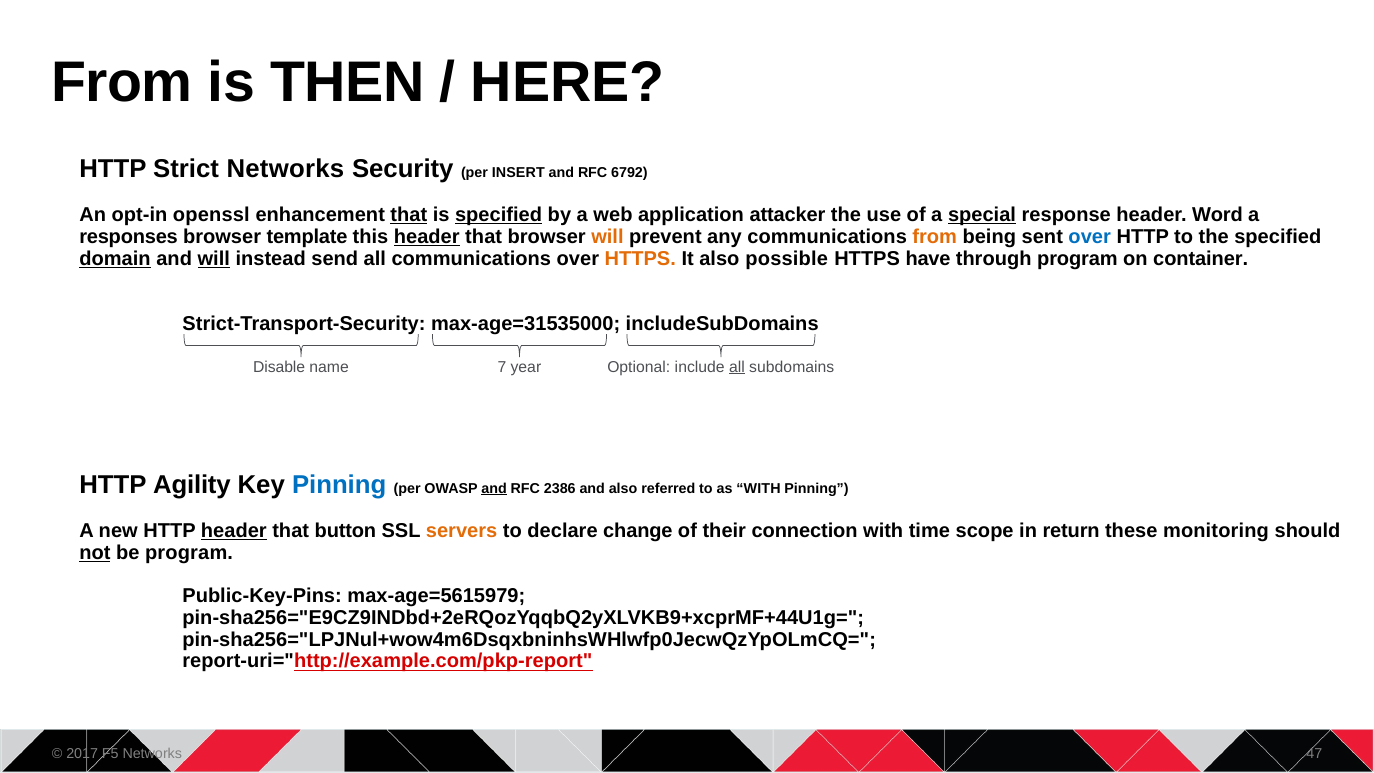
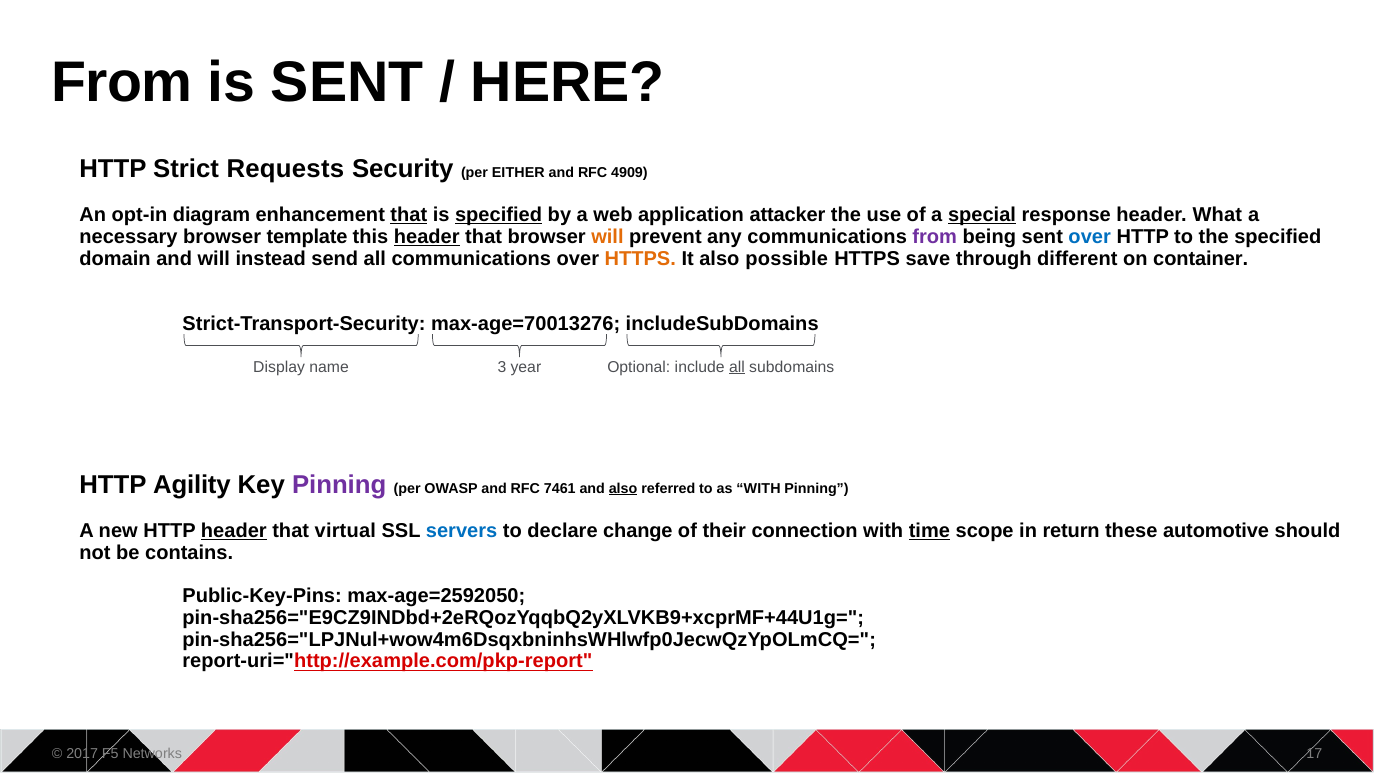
is THEN: THEN -> SENT
Strict Networks: Networks -> Requests
INSERT: INSERT -> EITHER
6792: 6792 -> 4909
openssl: openssl -> diagram
Word: Word -> What
responses: responses -> necessary
from at (935, 237) colour: orange -> purple
domain underline: present -> none
will at (214, 259) underline: present -> none
have: have -> save
through program: program -> different
max-age=31535000: max-age=31535000 -> max-age=70013276
Disable: Disable -> Display
7: 7 -> 3
Pinning at (339, 484) colour: blue -> purple
and at (494, 488) underline: present -> none
2386: 2386 -> 7461
also at (623, 488) underline: none -> present
button: button -> virtual
servers colour: orange -> blue
time underline: none -> present
monitoring: monitoring -> automotive
not underline: present -> none
be program: program -> contains
max-age=5615979: max-age=5615979 -> max-age=2592050
47: 47 -> 17
